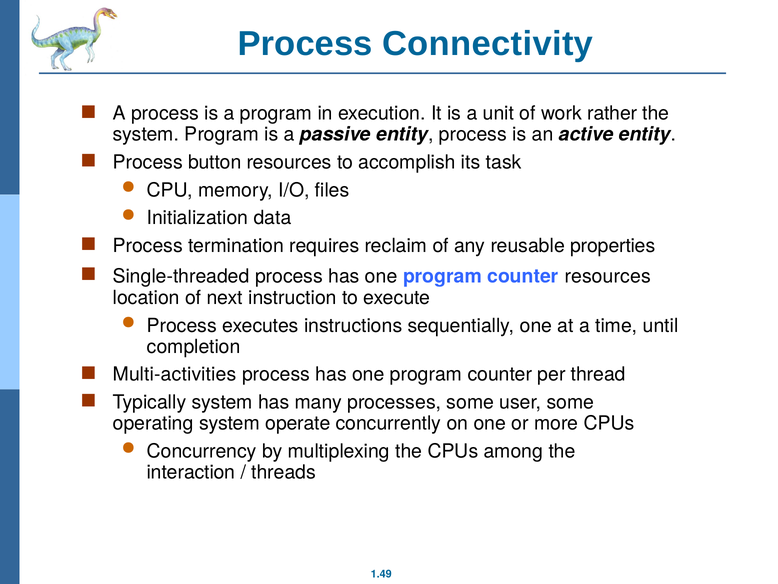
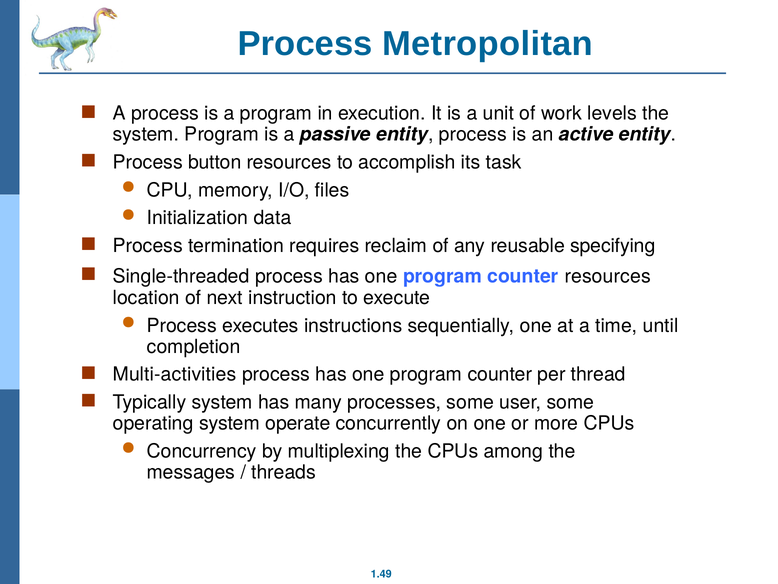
Connectivity: Connectivity -> Metropolitan
rather: rather -> levels
properties: properties -> specifying
interaction: interaction -> messages
